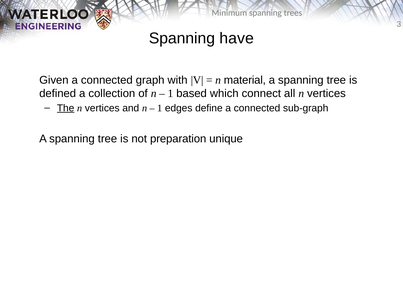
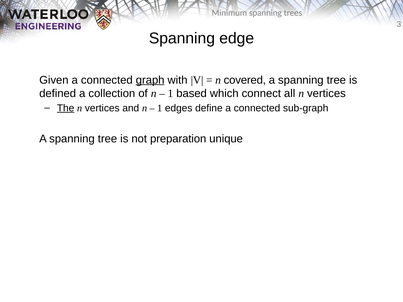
have: have -> edge
graph underline: none -> present
material: material -> covered
